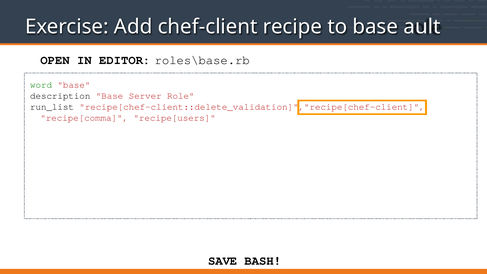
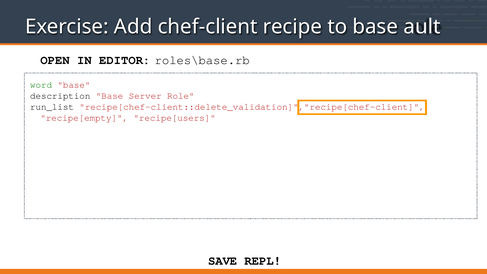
recipe[comma: recipe[comma -> recipe[empty
BASH: BASH -> REPL
